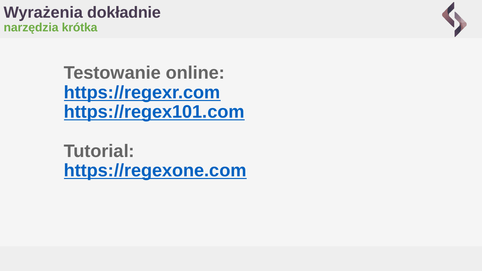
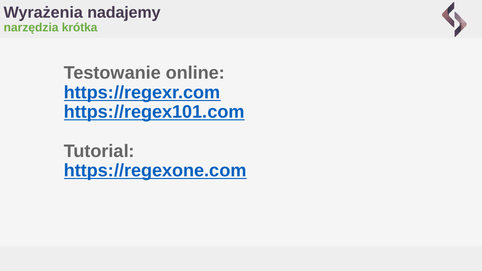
dokładnie: dokładnie -> nadajemy
